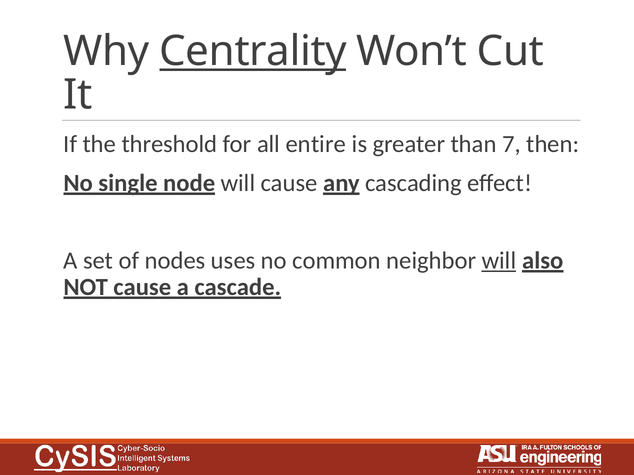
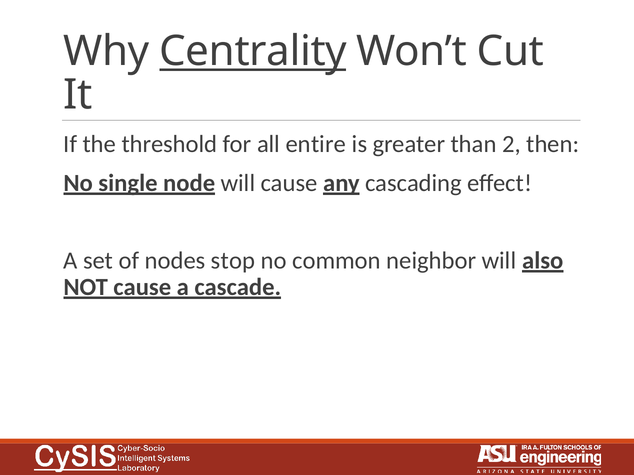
7: 7 -> 2
uses: uses -> stop
will at (499, 261) underline: present -> none
